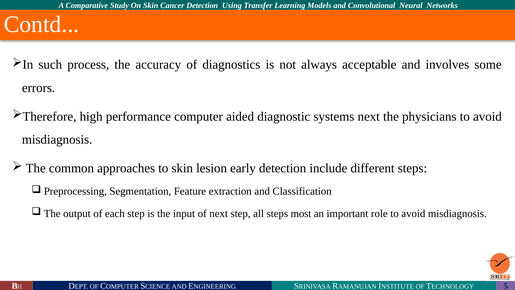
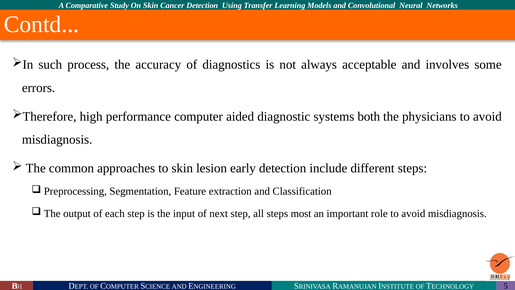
systems next: next -> both
